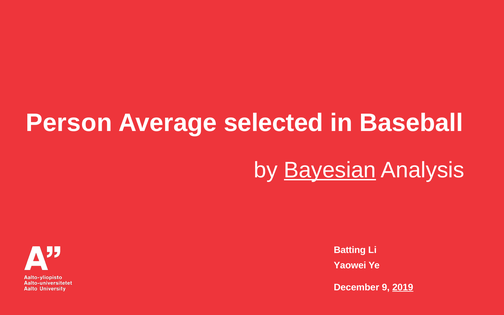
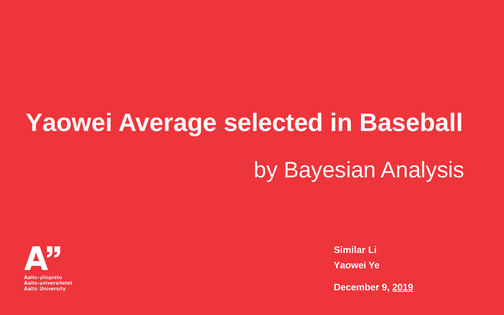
Person at (69, 123): Person -> Yaowei
Bayesian underline: present -> none
Batting: Batting -> Similar
